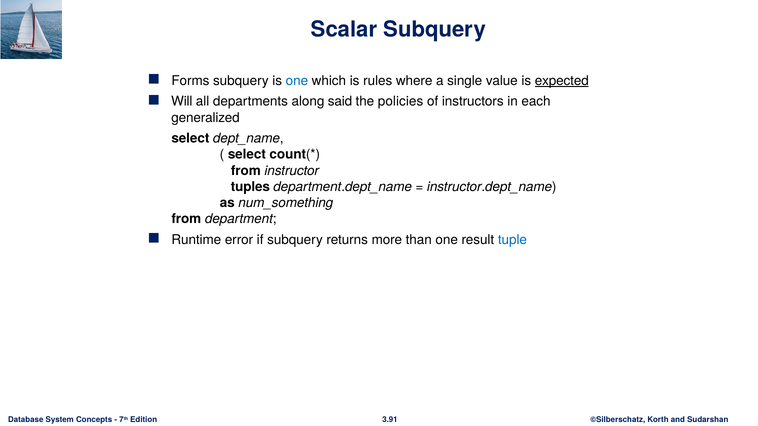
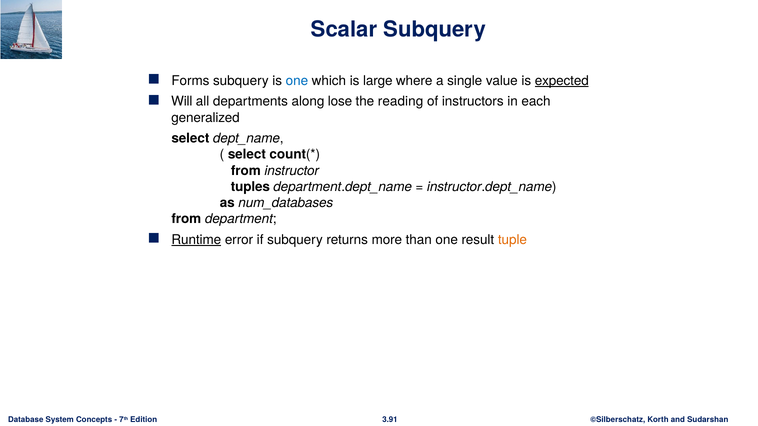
rules: rules -> large
said: said -> lose
policies: policies -> reading
num_something: num_something -> num_databases
Runtime underline: none -> present
tuple colour: blue -> orange
